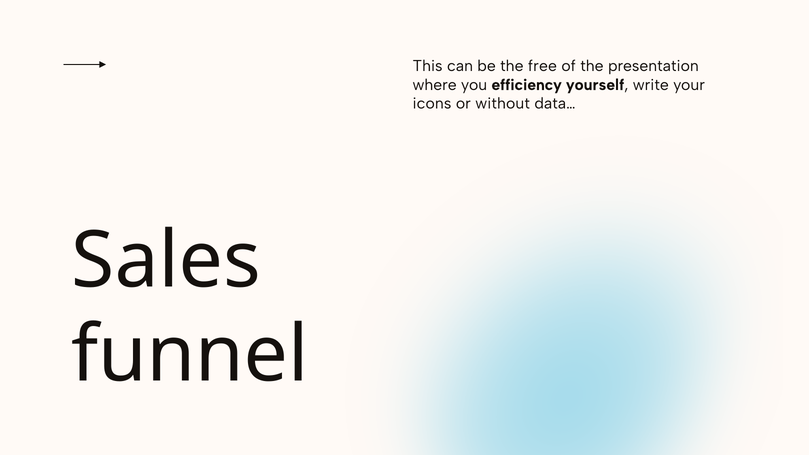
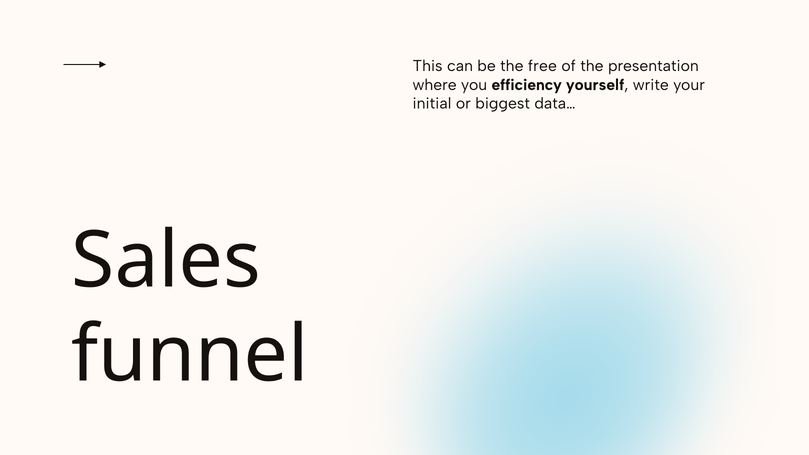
icons: icons -> initial
without: without -> biggest
